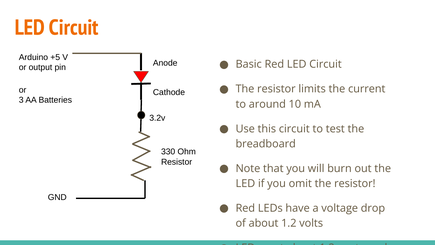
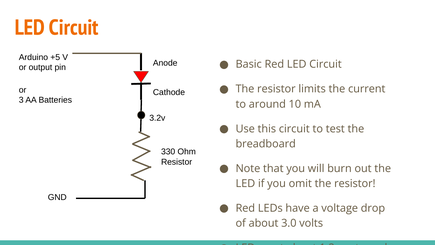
of about 1.2: 1.2 -> 3.0
